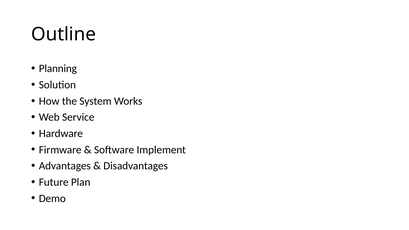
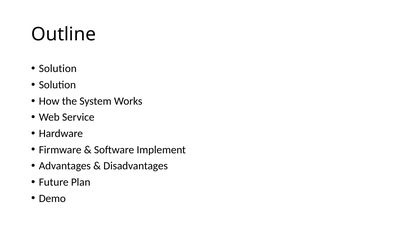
Planning at (58, 69): Planning -> Solution
